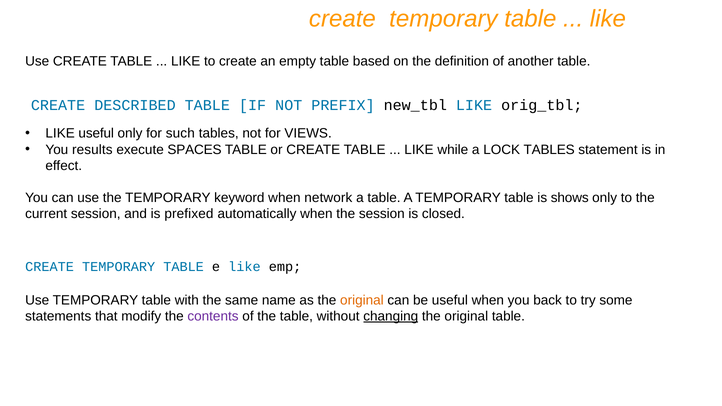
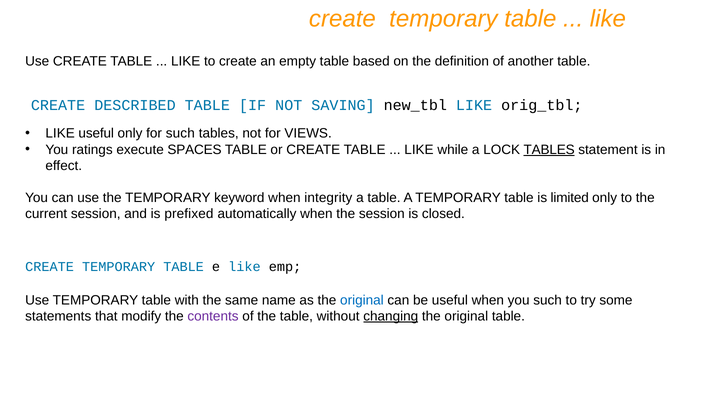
PREFIX: PREFIX -> SAVING
results: results -> ratings
TABLES at (549, 150) underline: none -> present
network: network -> integrity
shows: shows -> limited
original at (362, 300) colour: orange -> blue
you back: back -> such
